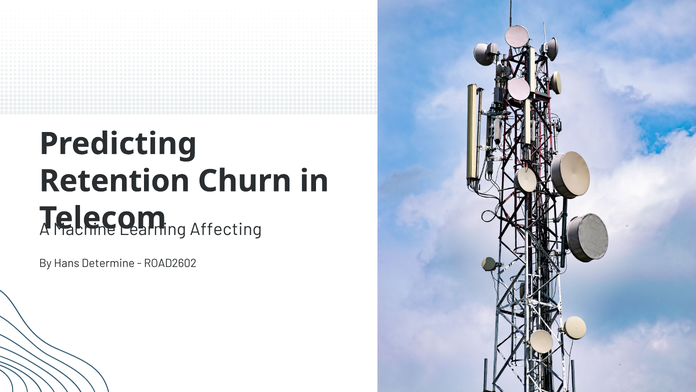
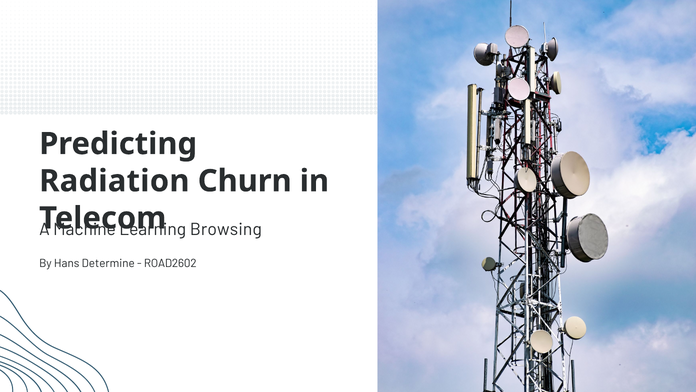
Retention: Retention -> Radiation
Affecting: Affecting -> Browsing
